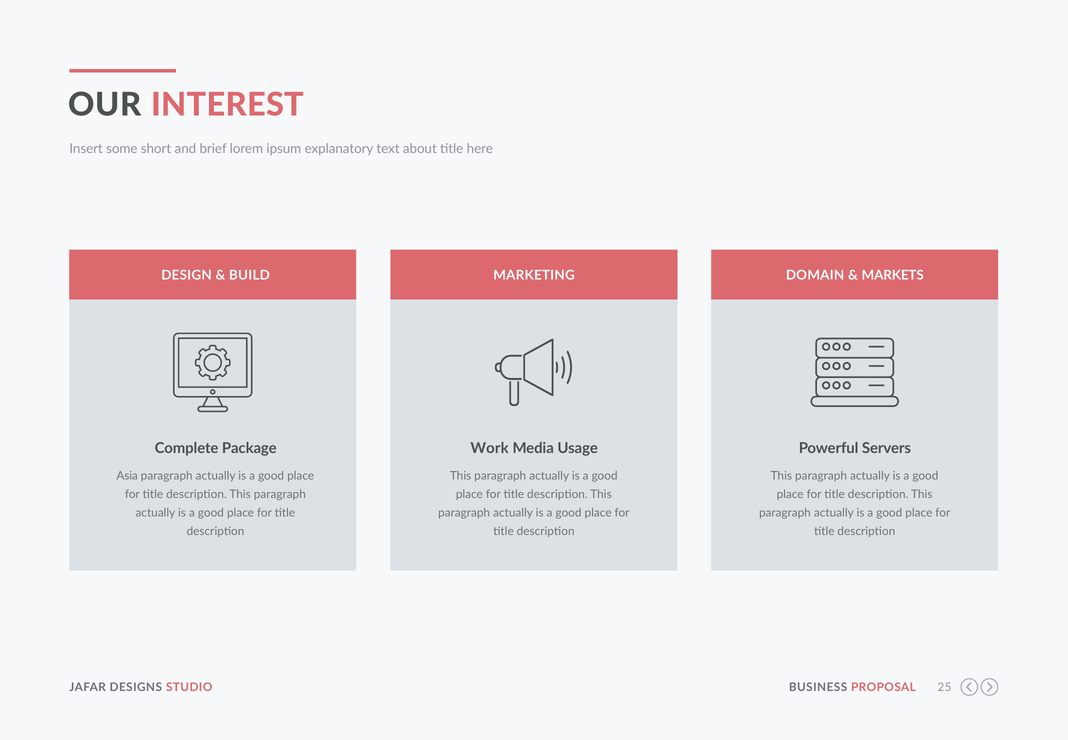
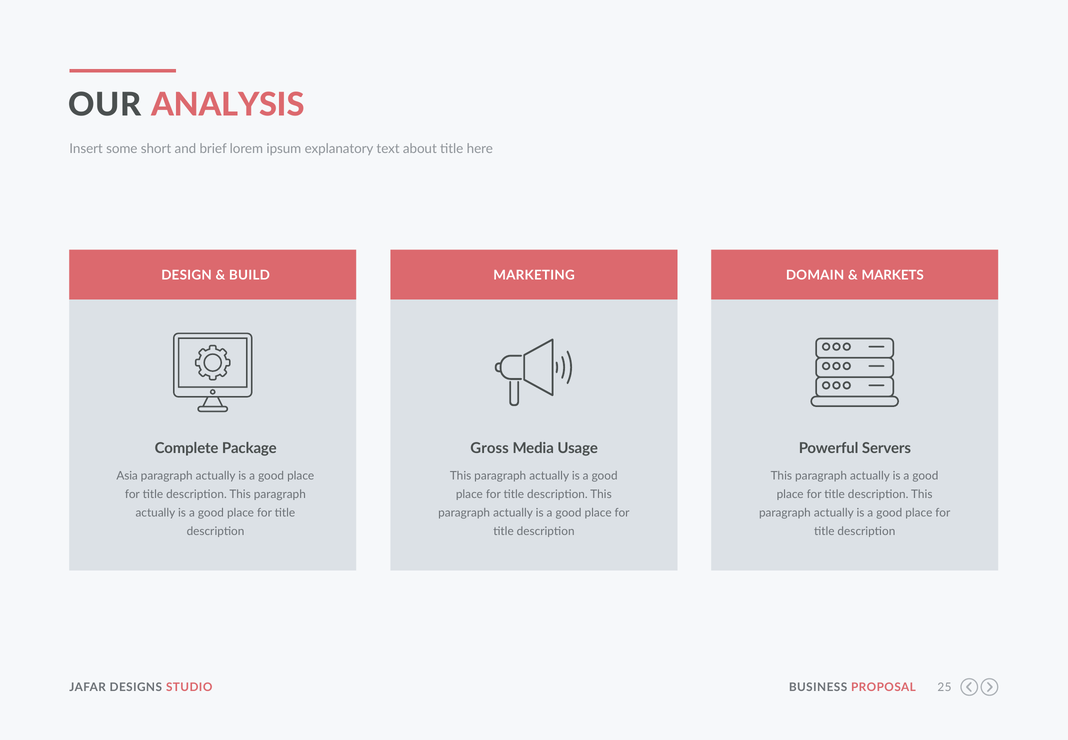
INTEREST: INTEREST -> ANALYSIS
Work: Work -> Gross
